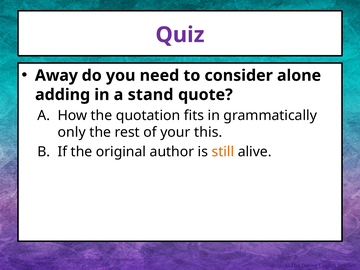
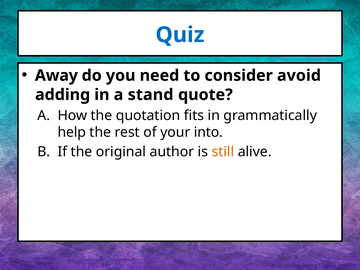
Quiz colour: purple -> blue
alone: alone -> avoid
only: only -> help
this: this -> into
